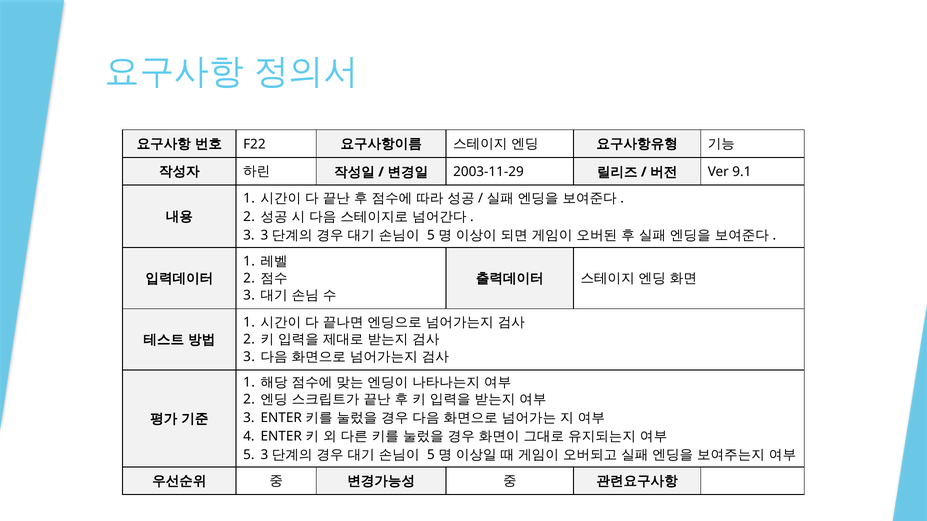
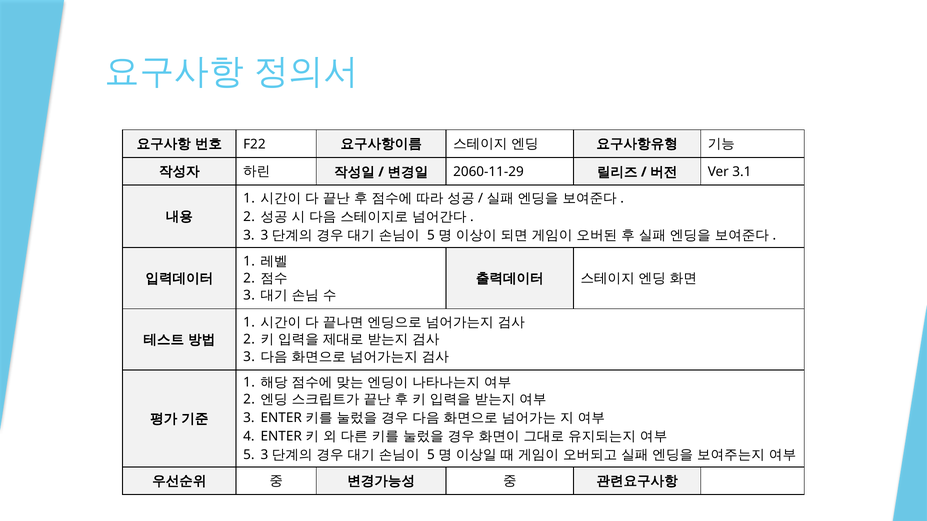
2003-11-29: 2003-11-29 -> 2060-11-29
9.1: 9.1 -> 3.1
